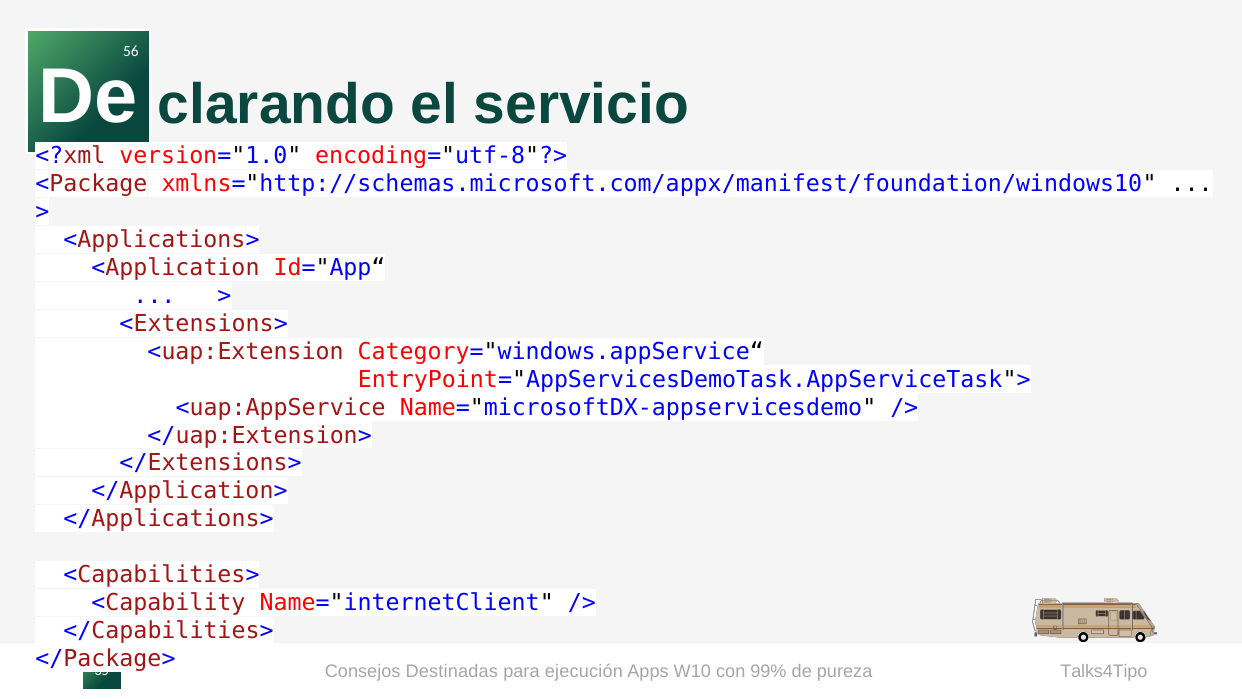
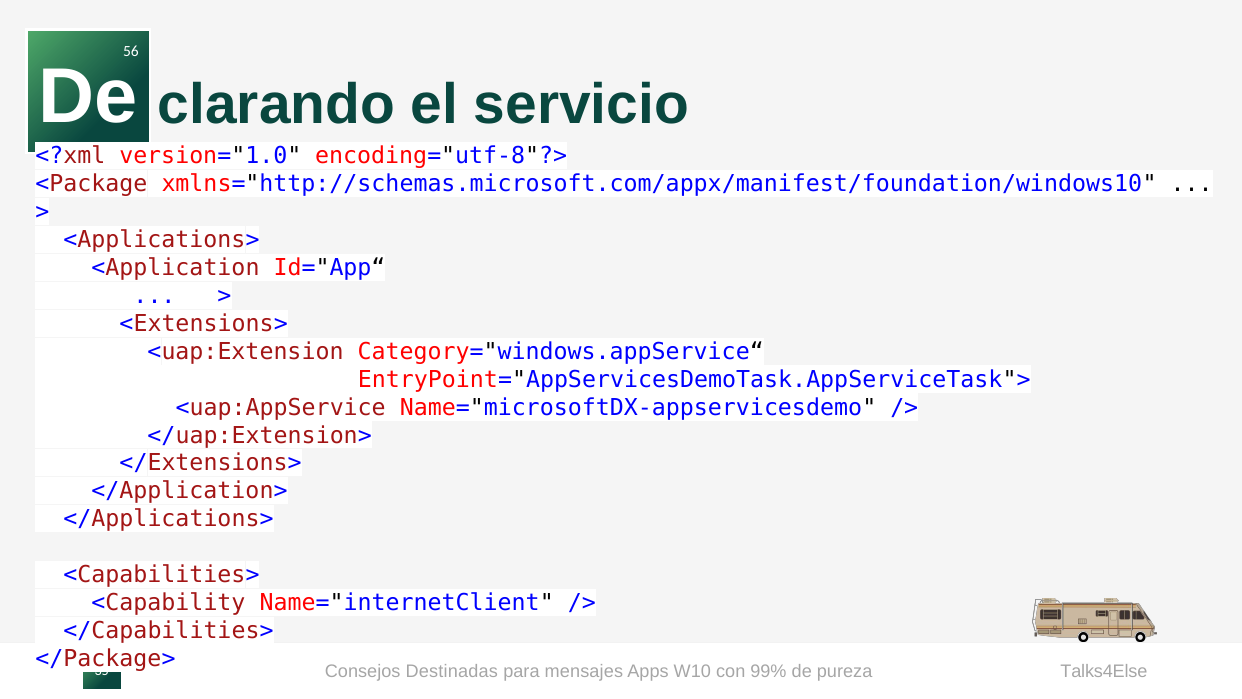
ejecución: ejecución -> mensajes
Talks4Tipo: Talks4Tipo -> Talks4Else
